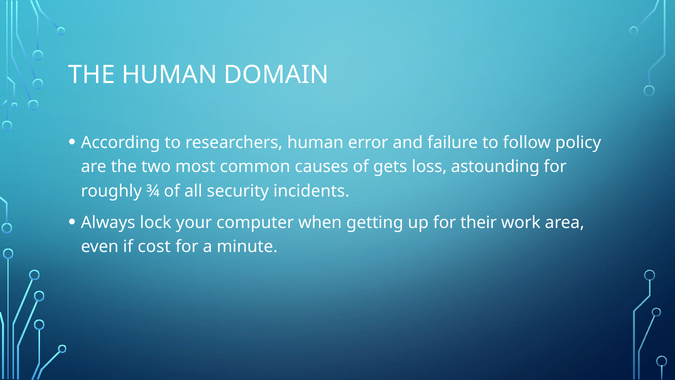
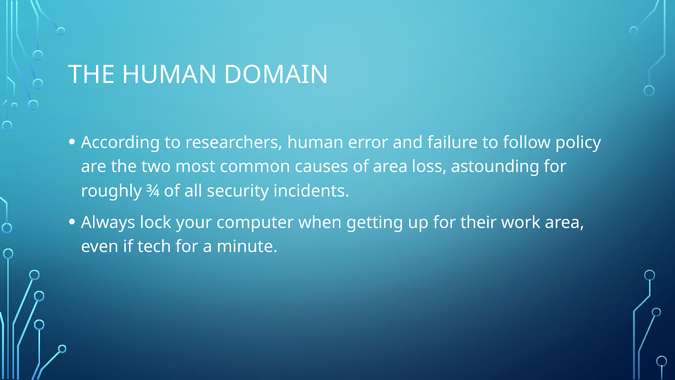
of gets: gets -> area
cost: cost -> tech
